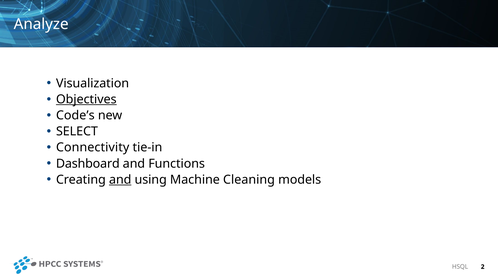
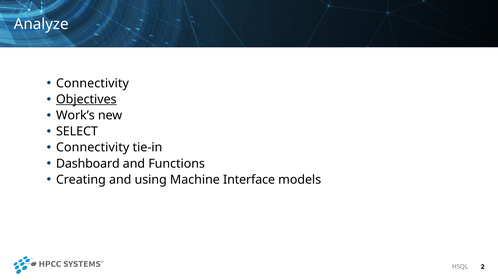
Visualization at (93, 83): Visualization -> Connectivity
Code’s: Code’s -> Work’s
and at (120, 180) underline: present -> none
Cleaning: Cleaning -> Interface
